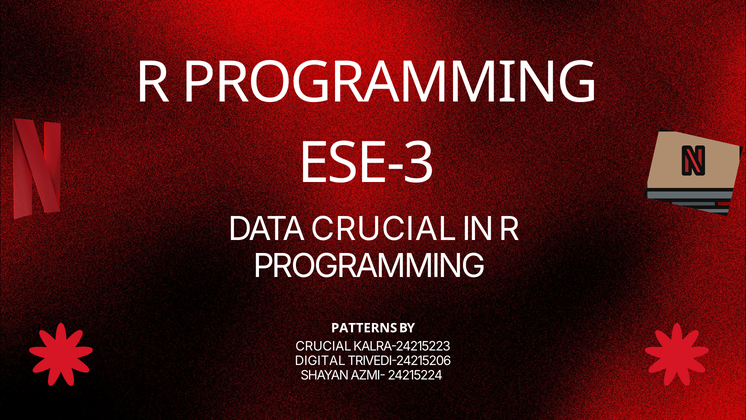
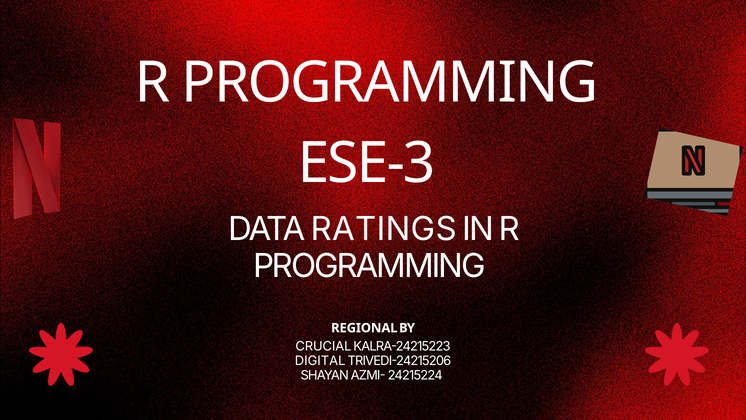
DATA CRUCIAL: CRUCIAL -> RATINGS
PATTERNS: PATTERNS -> REGIONAL
